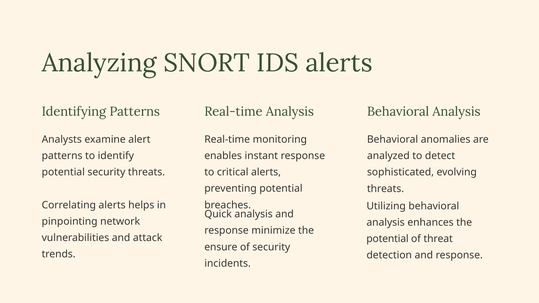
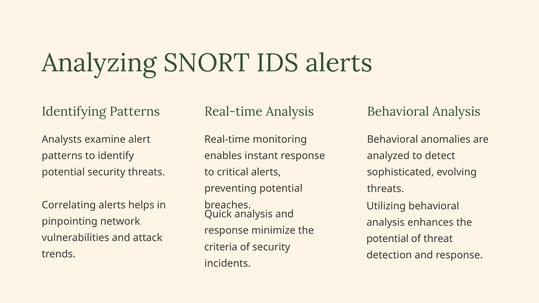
ensure: ensure -> criteria
